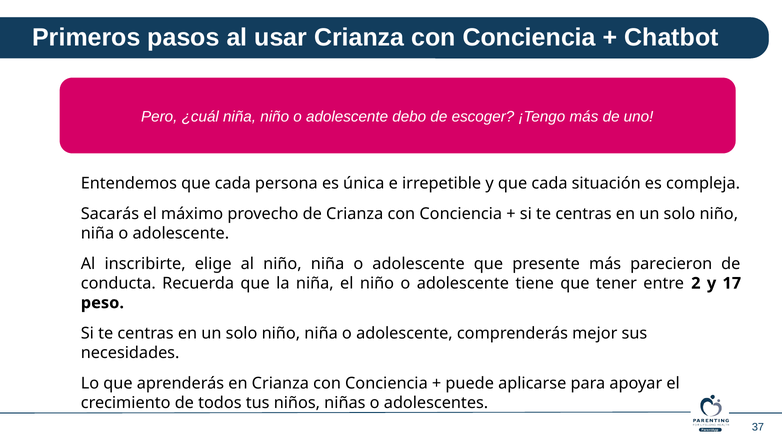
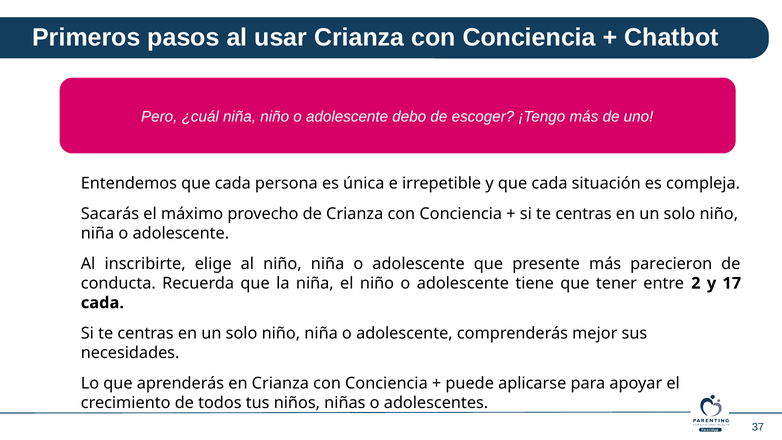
peso at (102, 303): peso -> cada
